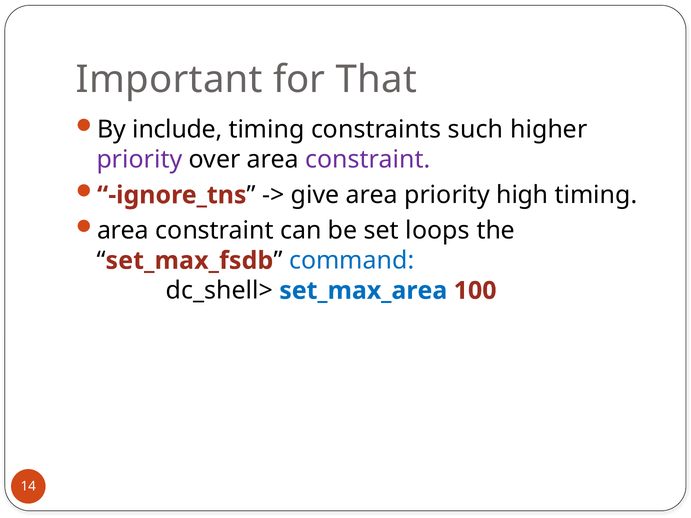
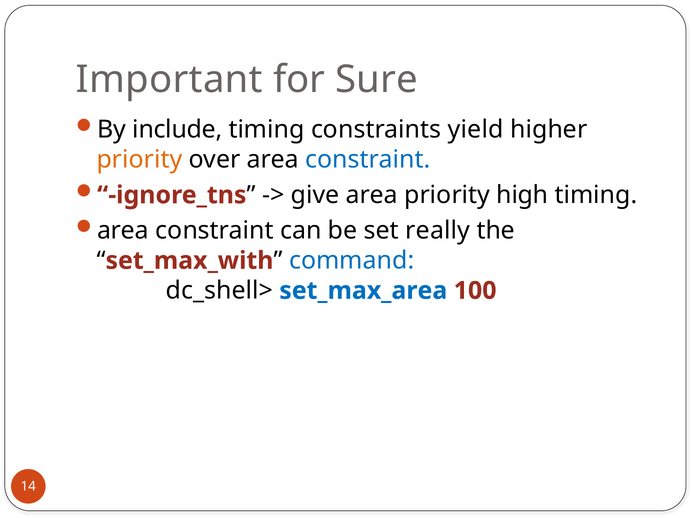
That: That -> Sure
such: such -> yield
priority at (139, 160) colour: purple -> orange
constraint at (368, 160) colour: purple -> blue
loops: loops -> really
set_max_fsdb: set_max_fsdb -> set_max_with
